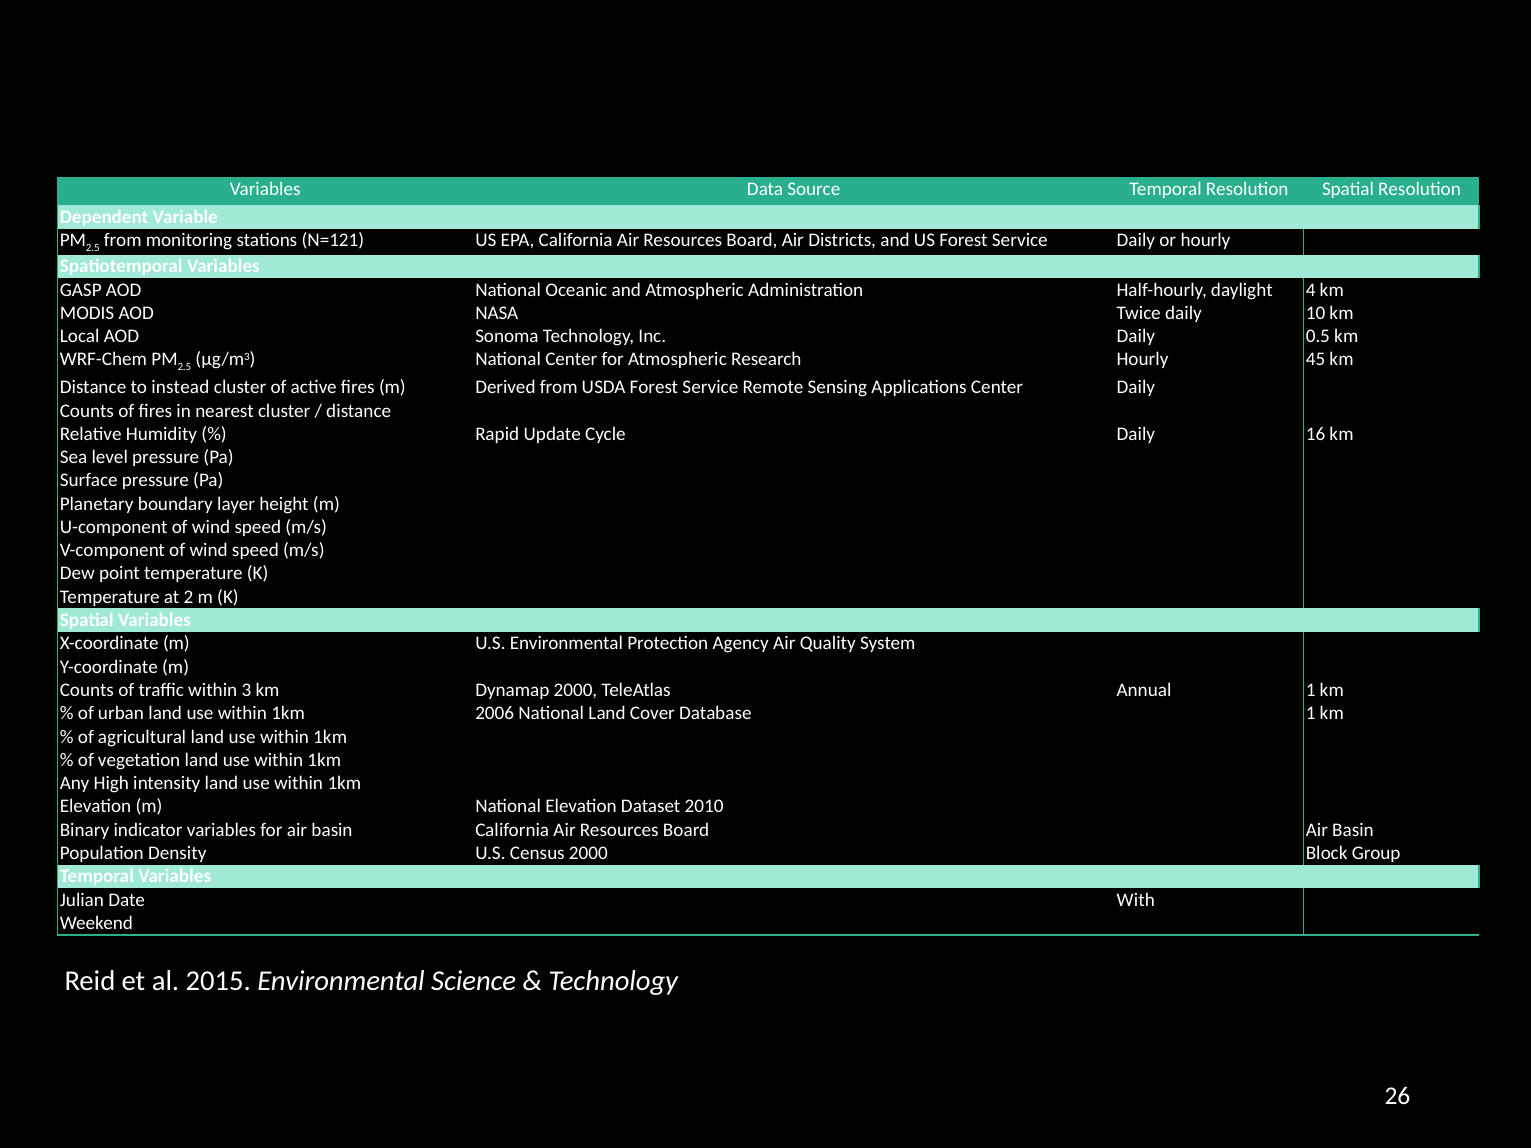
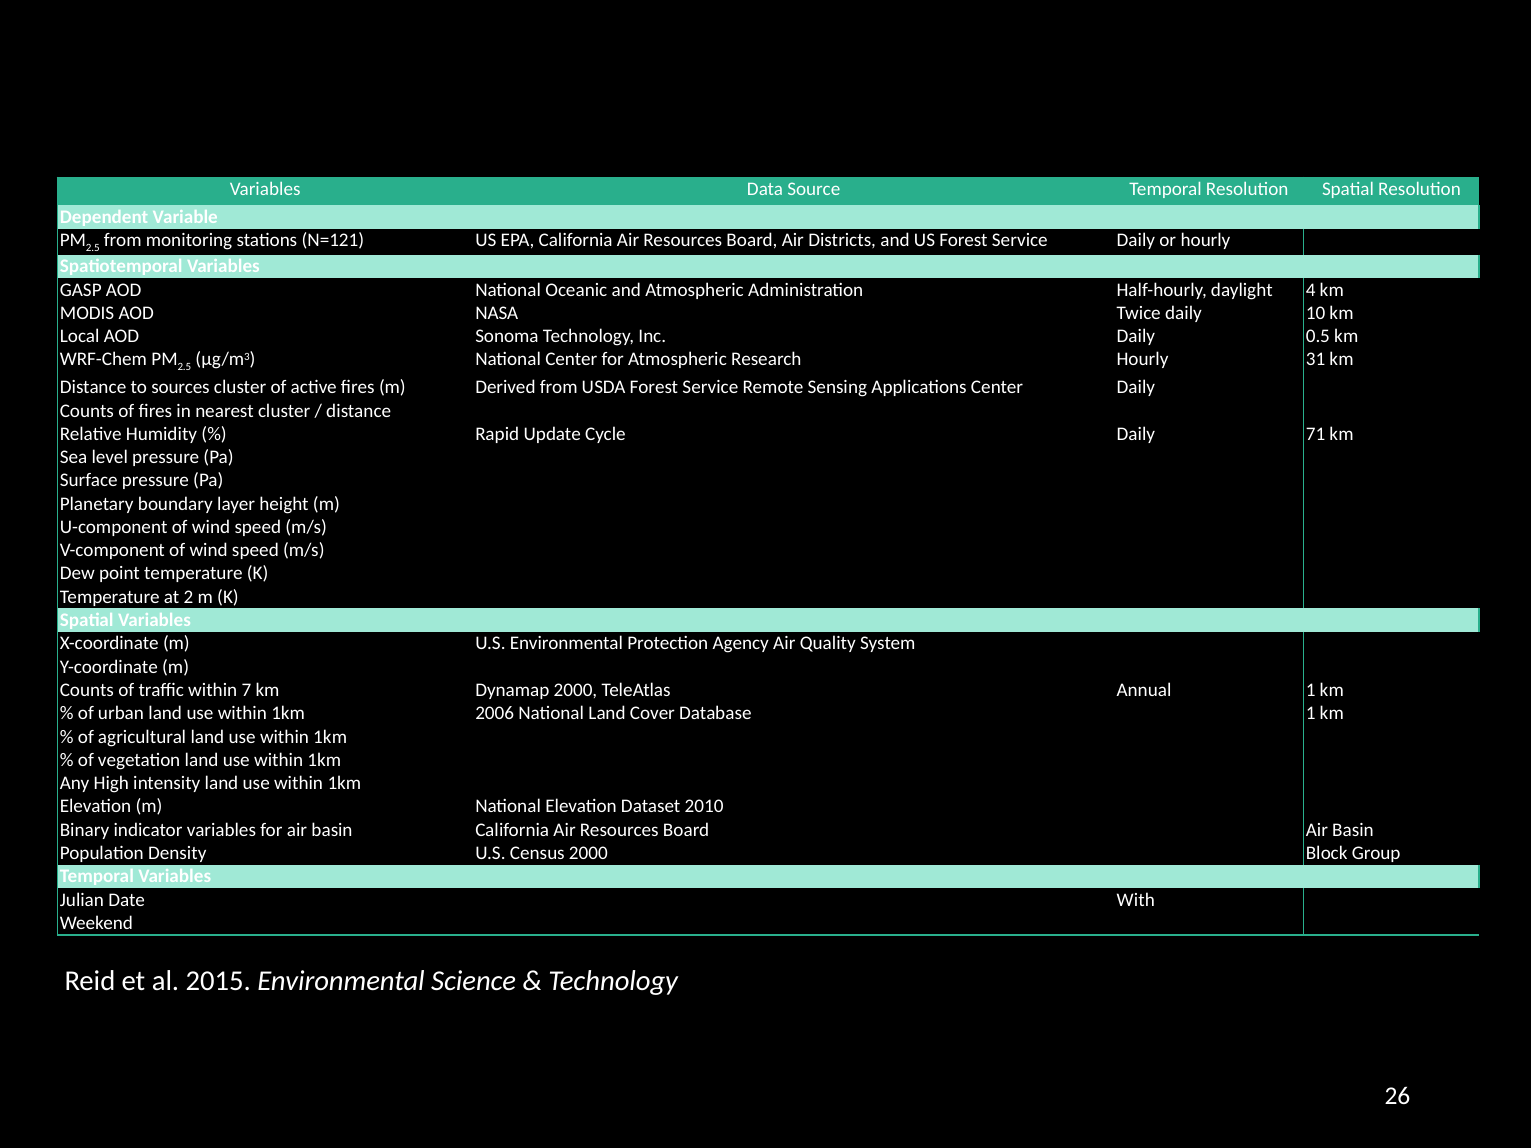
45: 45 -> 31
instead: instead -> sources
16: 16 -> 71
3: 3 -> 7
